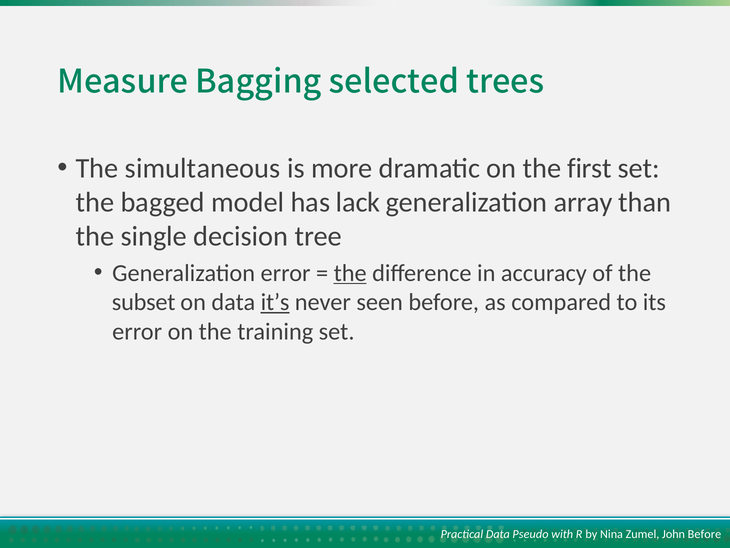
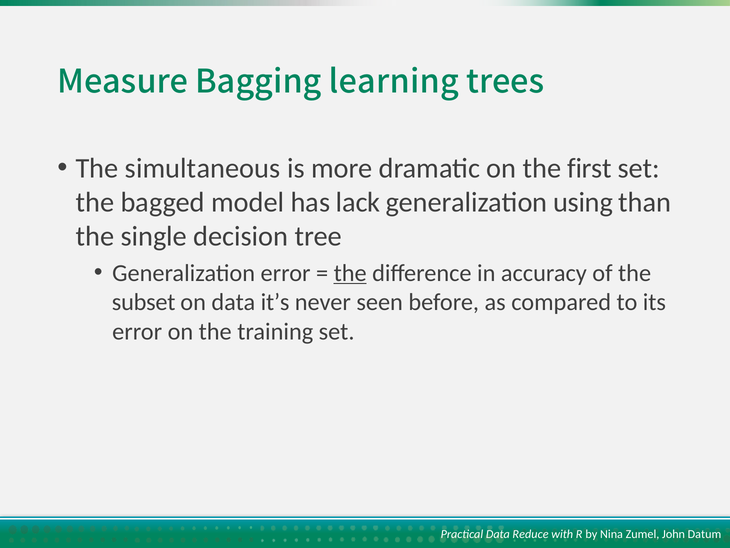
selected: selected -> learning
array: array -> using
it’s underline: present -> none
Pseudo: Pseudo -> Reduce
John Before: Before -> Datum
